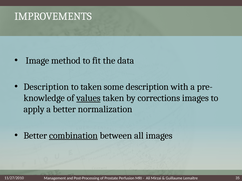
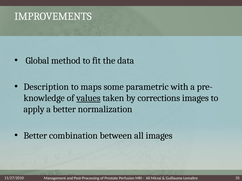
Image: Image -> Global
to taken: taken -> maps
some description: description -> parametric
combination underline: present -> none
